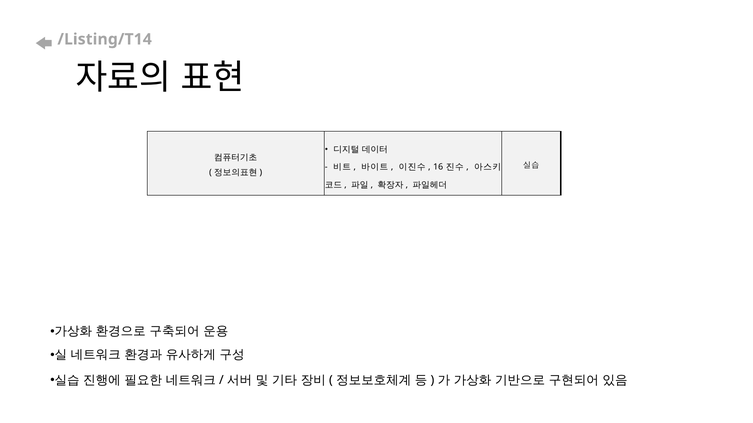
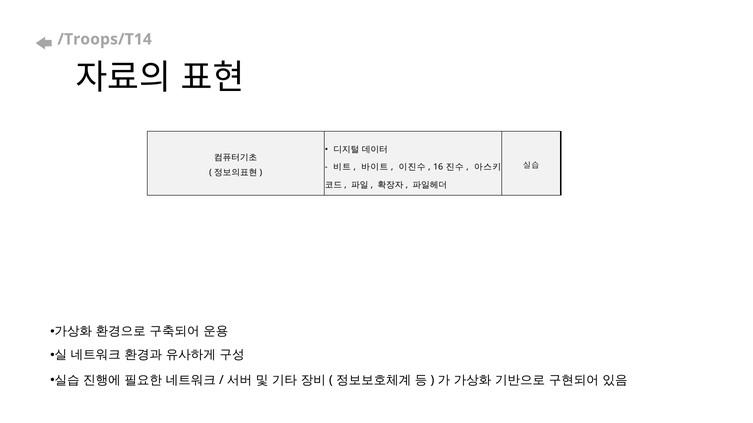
/Listing/T14: /Listing/T14 -> /Troops/T14
